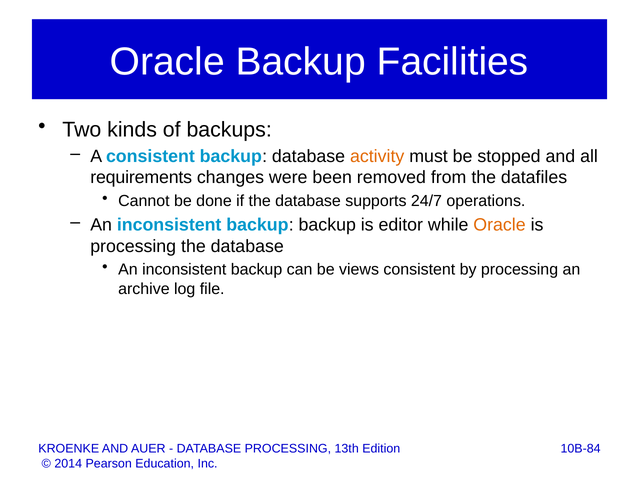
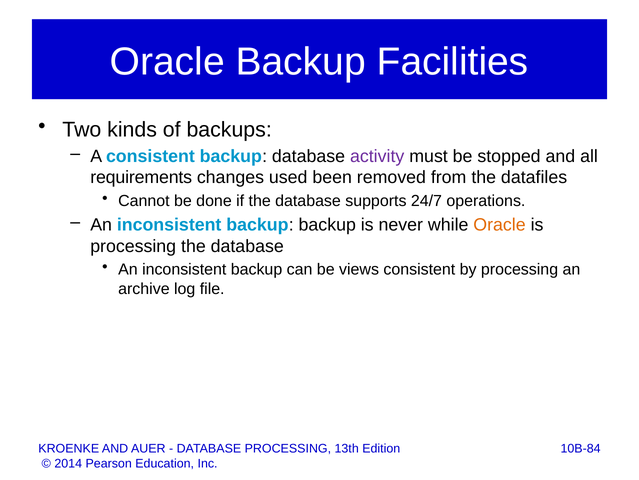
activity colour: orange -> purple
were: were -> used
editor: editor -> never
